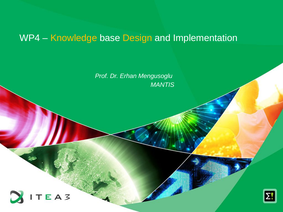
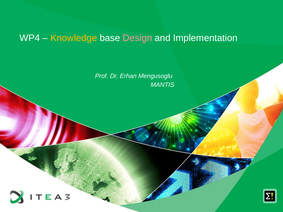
Design colour: yellow -> pink
